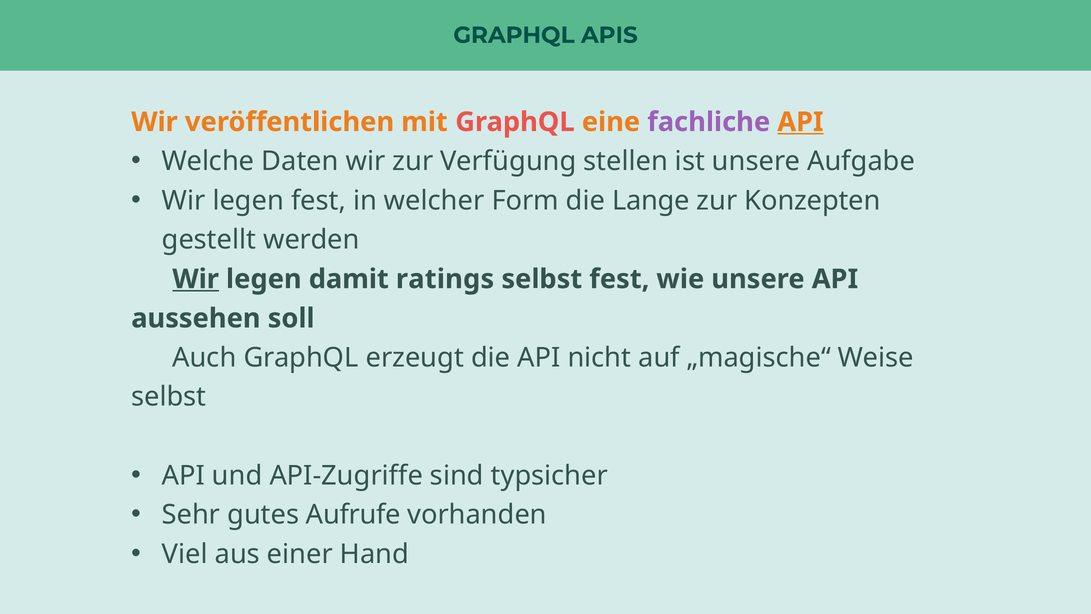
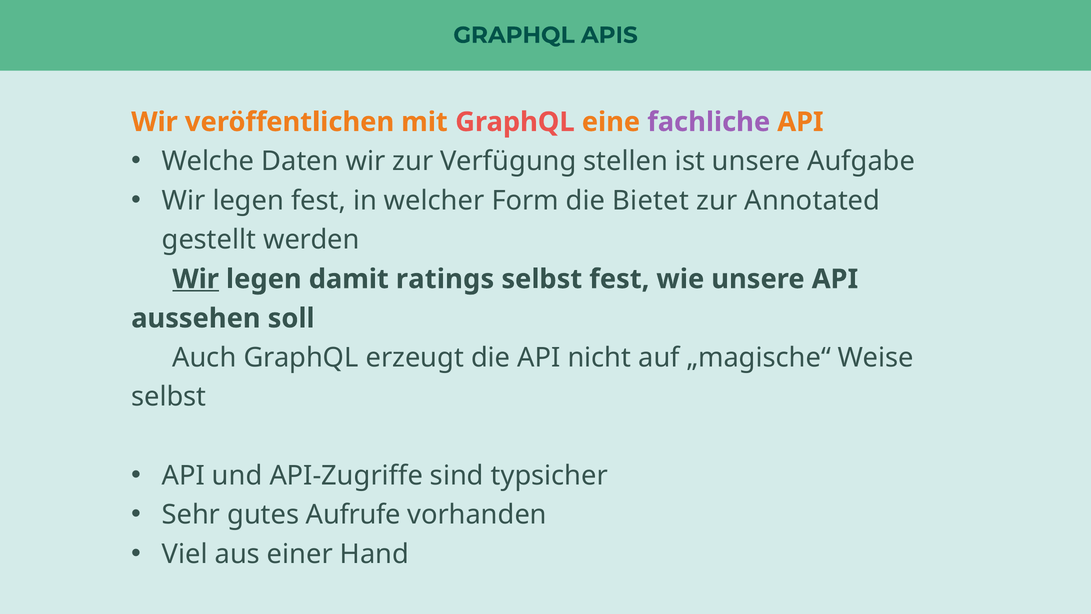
API at (800, 122) underline: present -> none
Lange: Lange -> Bietet
Konzepten: Konzepten -> Annotated
